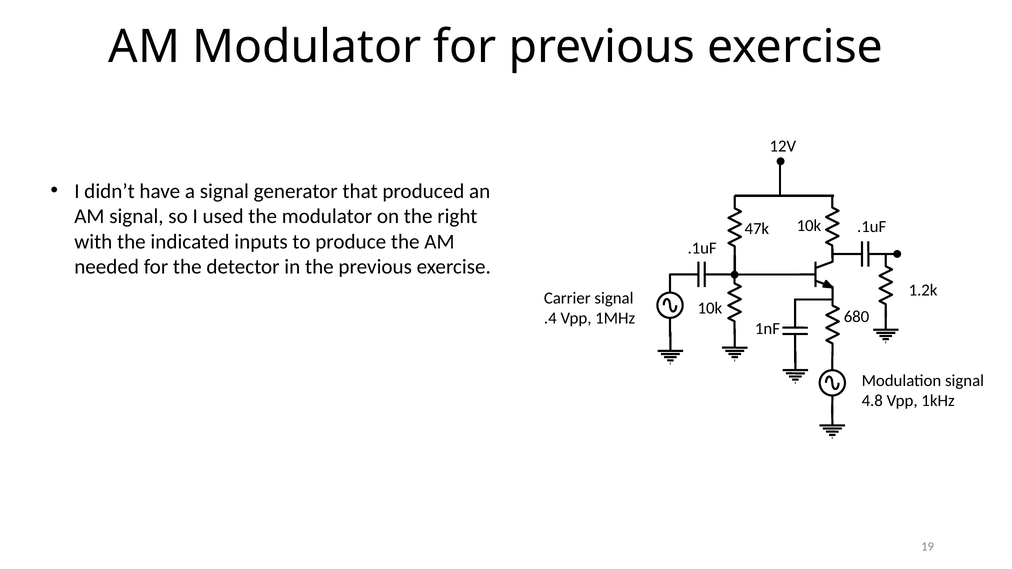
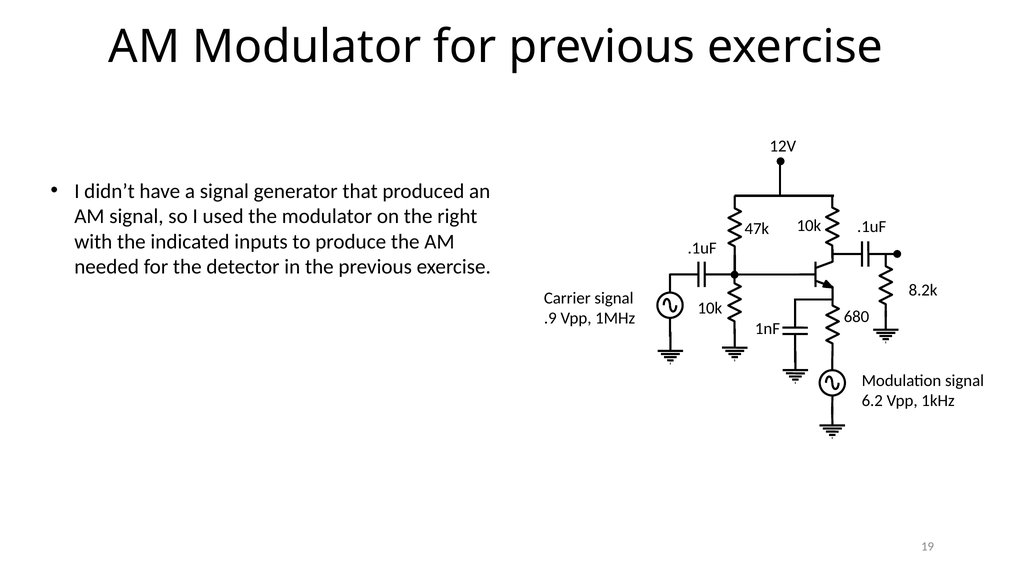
1.2k: 1.2k -> 8.2k
.4: .4 -> .9
4.8: 4.8 -> 6.2
